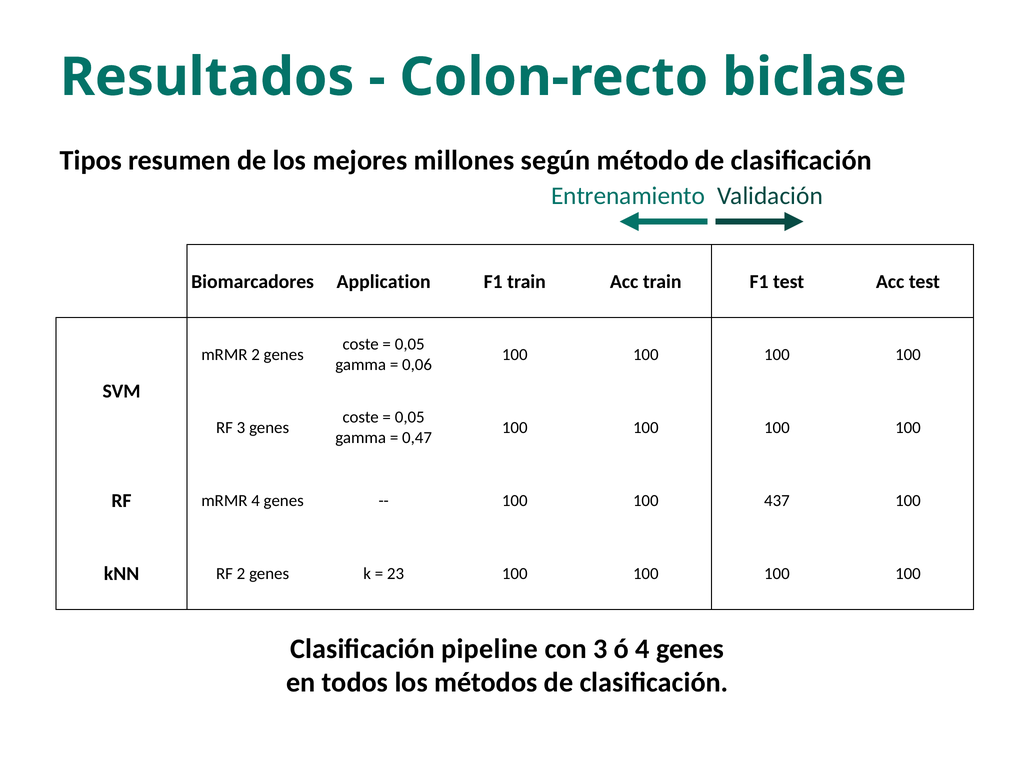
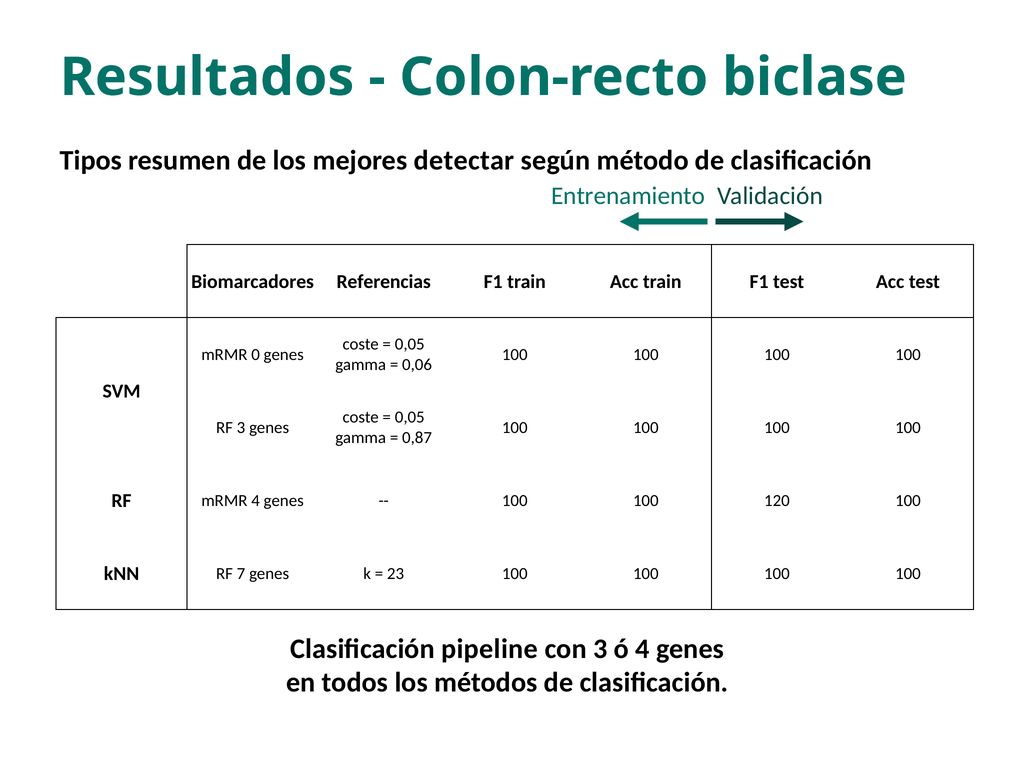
millones: millones -> detectar
Application: Application -> Referencias
mRMR 2: 2 -> 0
0,47: 0,47 -> 0,87
437: 437 -> 120
RF 2: 2 -> 7
